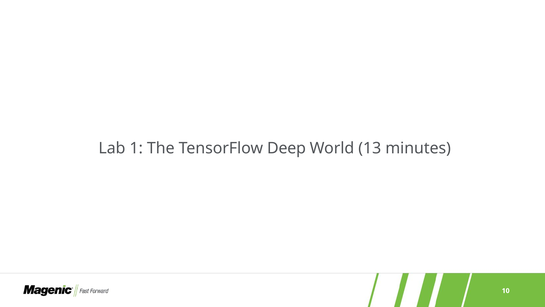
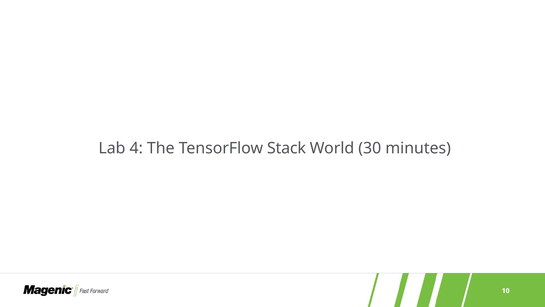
1: 1 -> 4
Deep: Deep -> Stack
13: 13 -> 30
